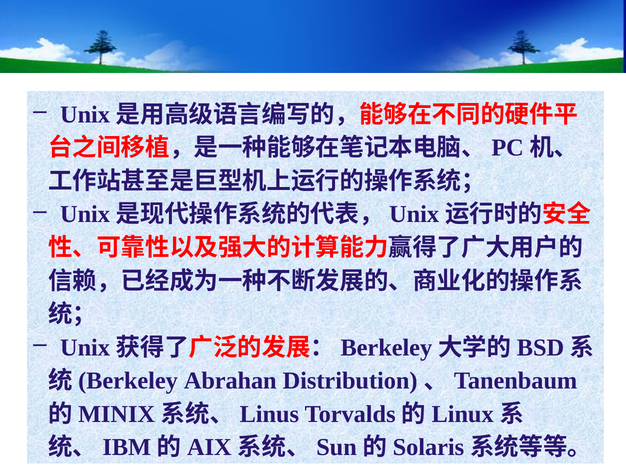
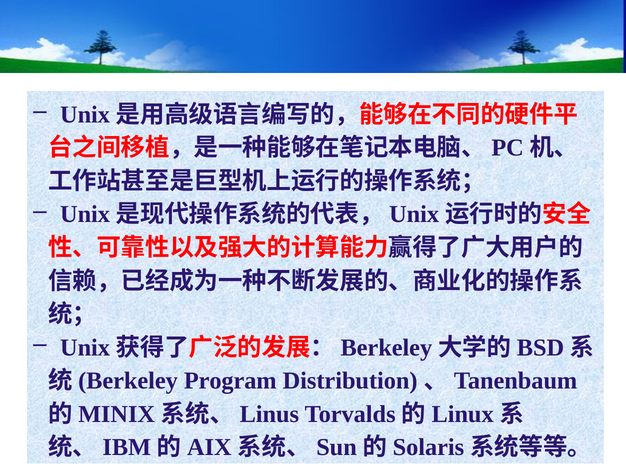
Abrahan: Abrahan -> Program
